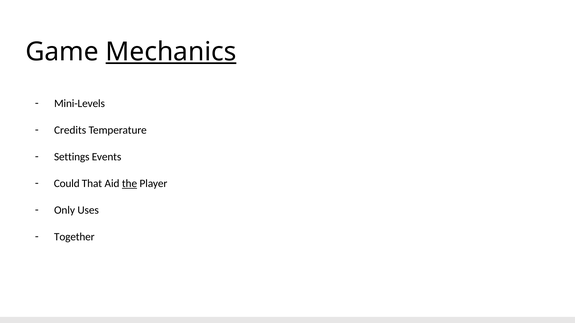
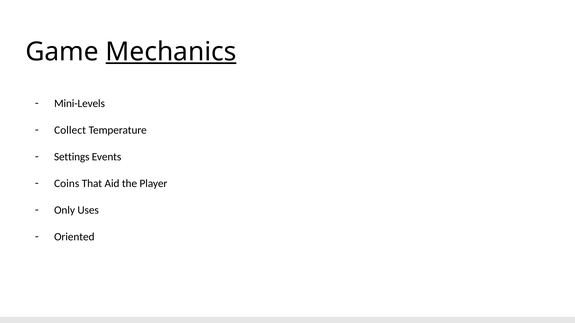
Credits: Credits -> Collect
Could: Could -> Coins
the underline: present -> none
Together: Together -> Oriented
